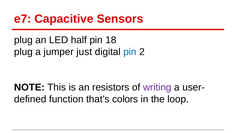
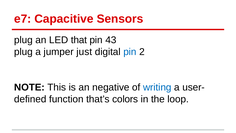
half: half -> that
18: 18 -> 43
resistors: resistors -> negative
writing colour: purple -> blue
